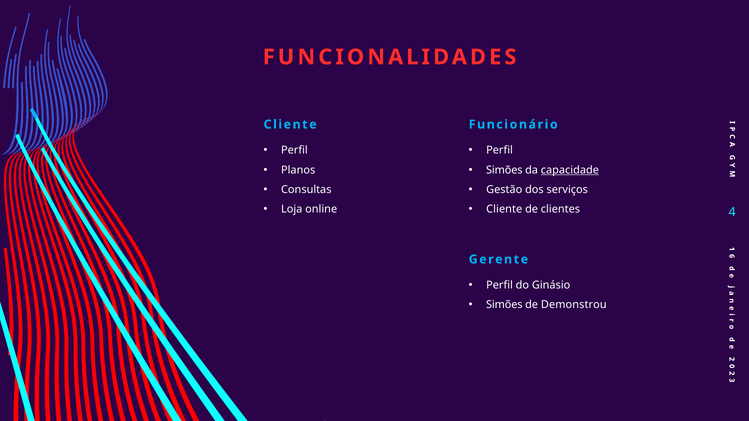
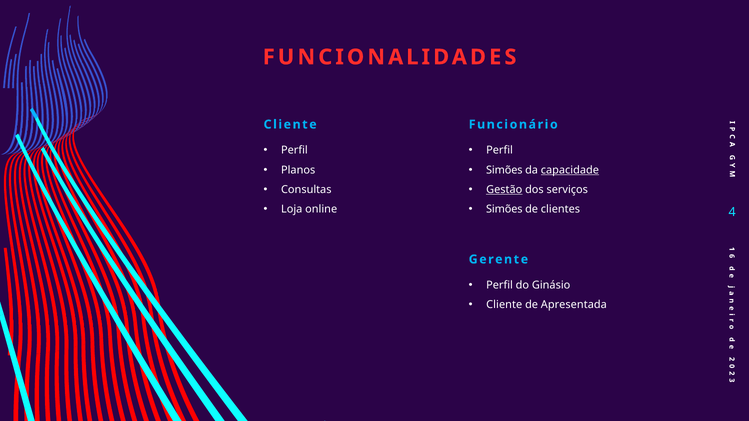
Gestão underline: none -> present
Cliente at (504, 209): Cliente -> Simões
Simões at (504, 305): Simões -> Cliente
Demonstrou: Demonstrou -> Apresentada
